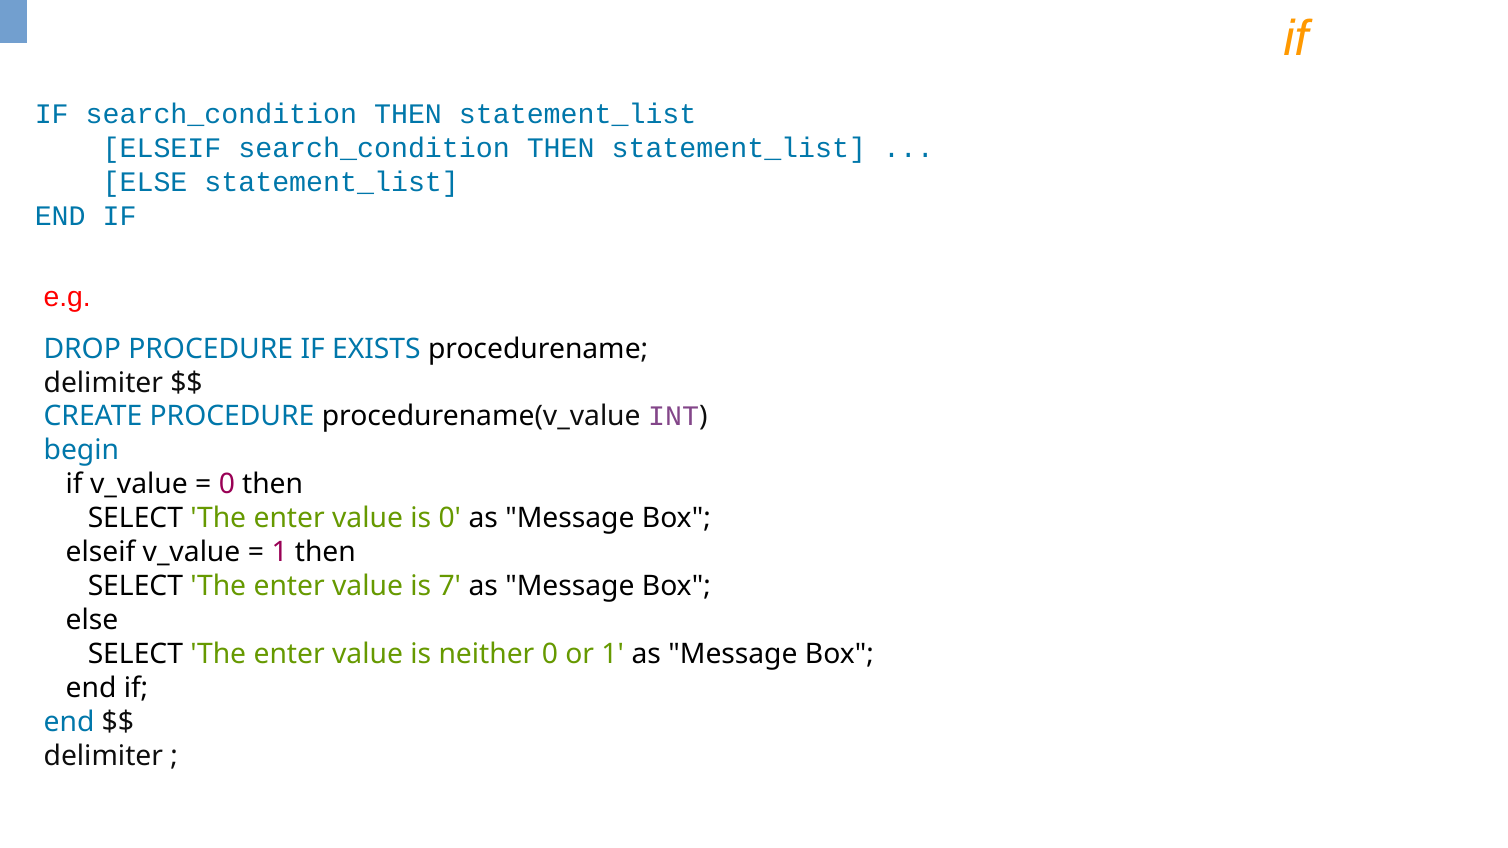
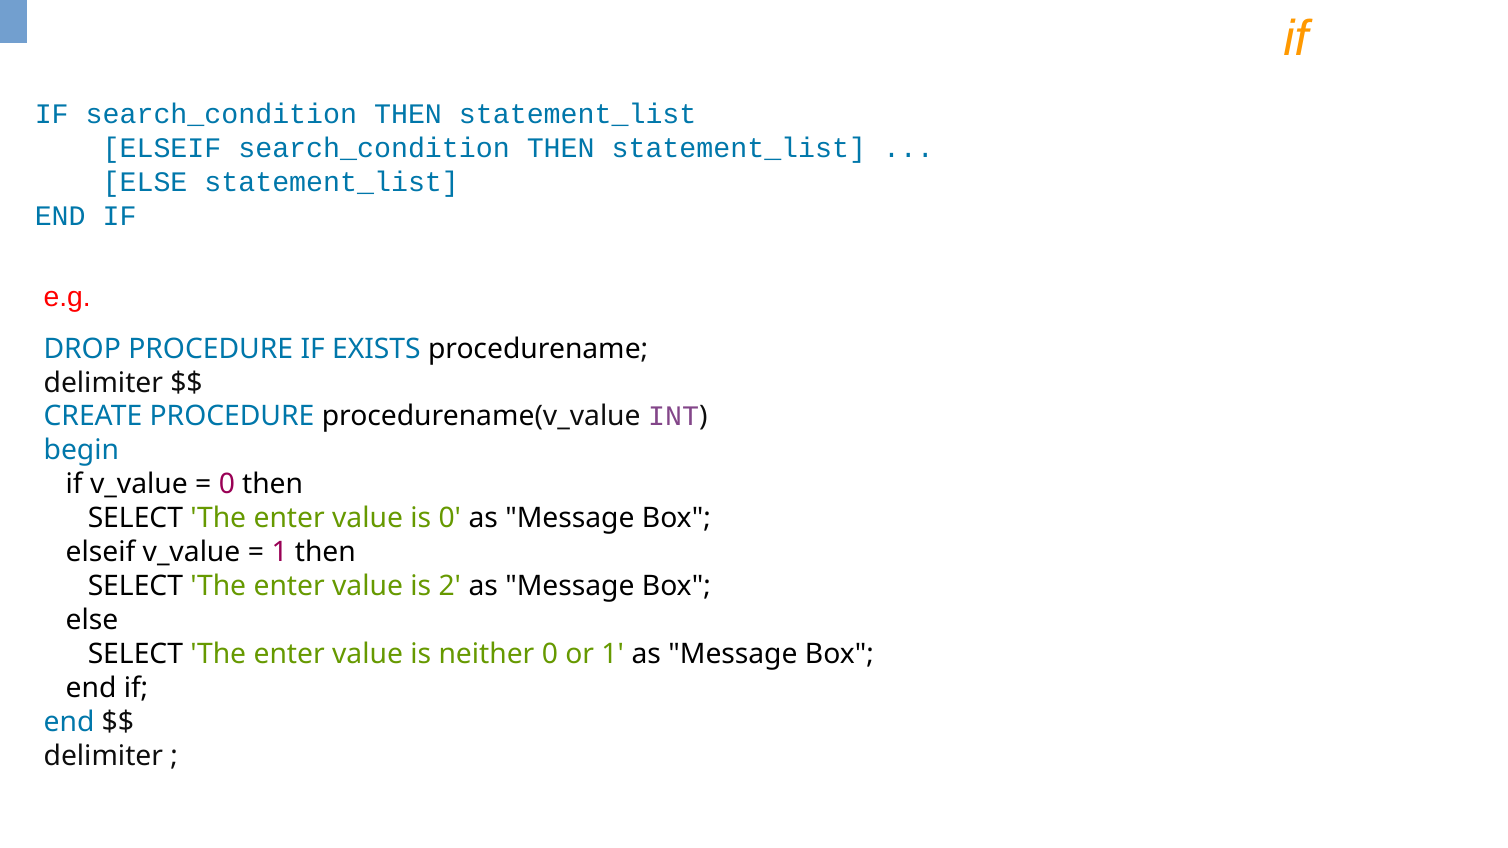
7: 7 -> 2
